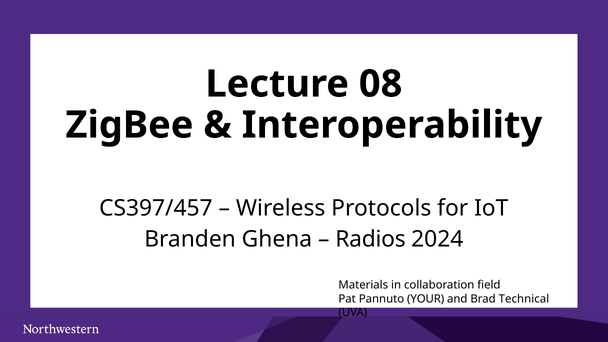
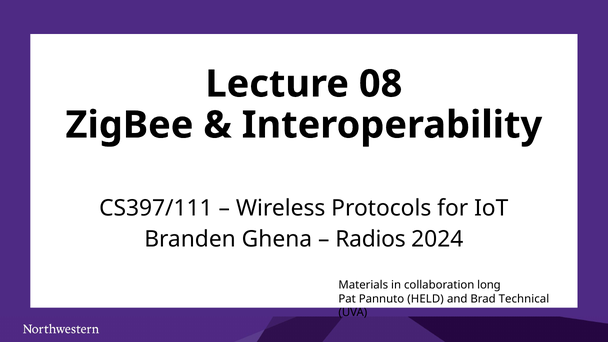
CS397/457: CS397/457 -> CS397/111
field: field -> long
YOUR: YOUR -> HELD
